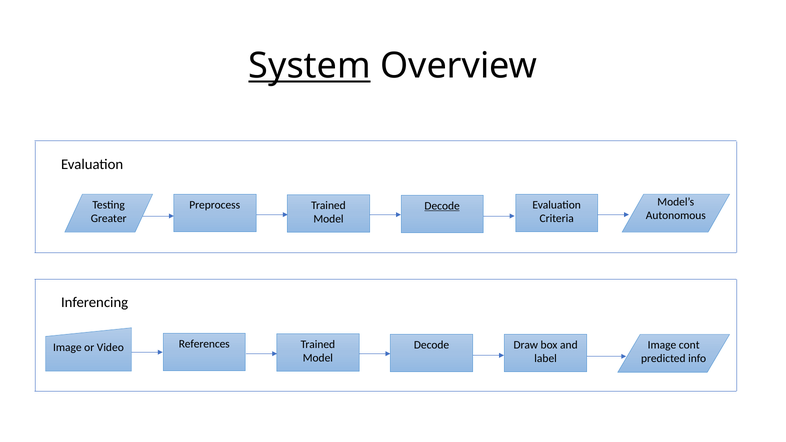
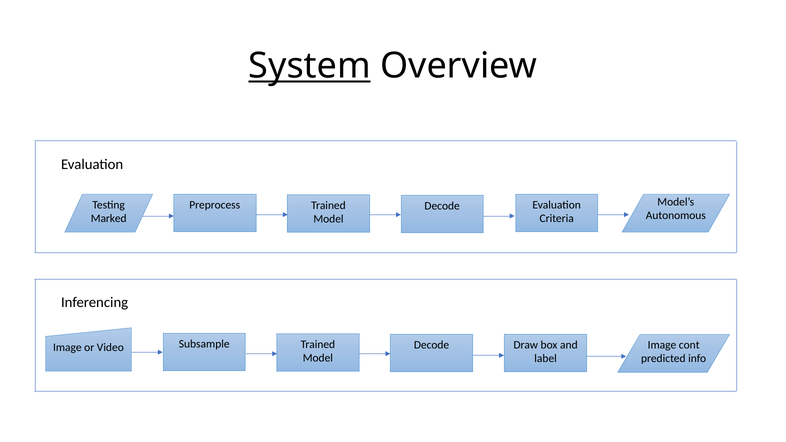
Decode at (442, 206) underline: present -> none
Greater: Greater -> Marked
References: References -> Subsample
